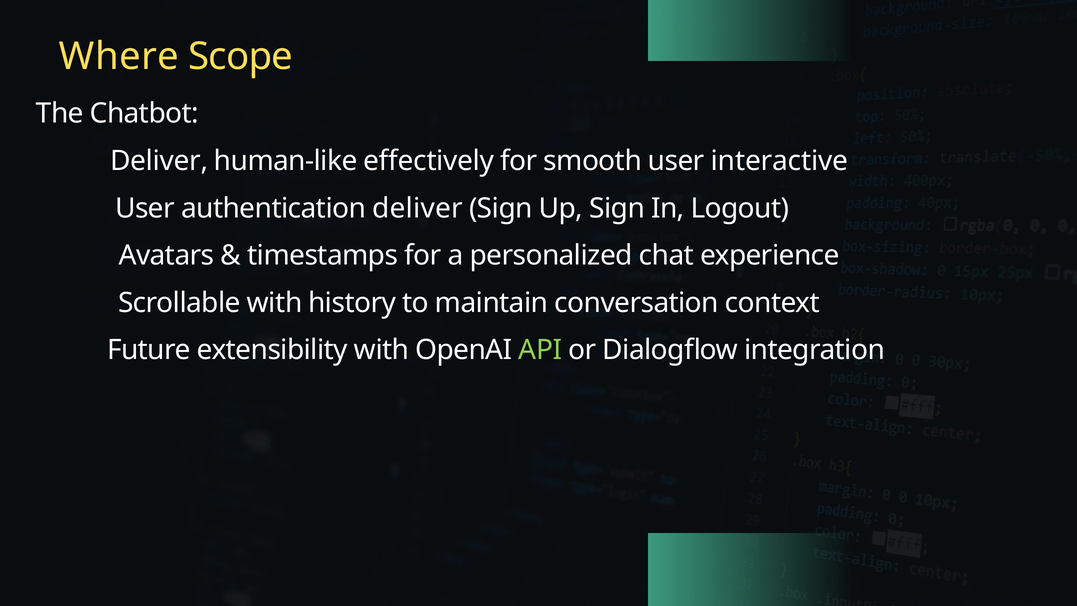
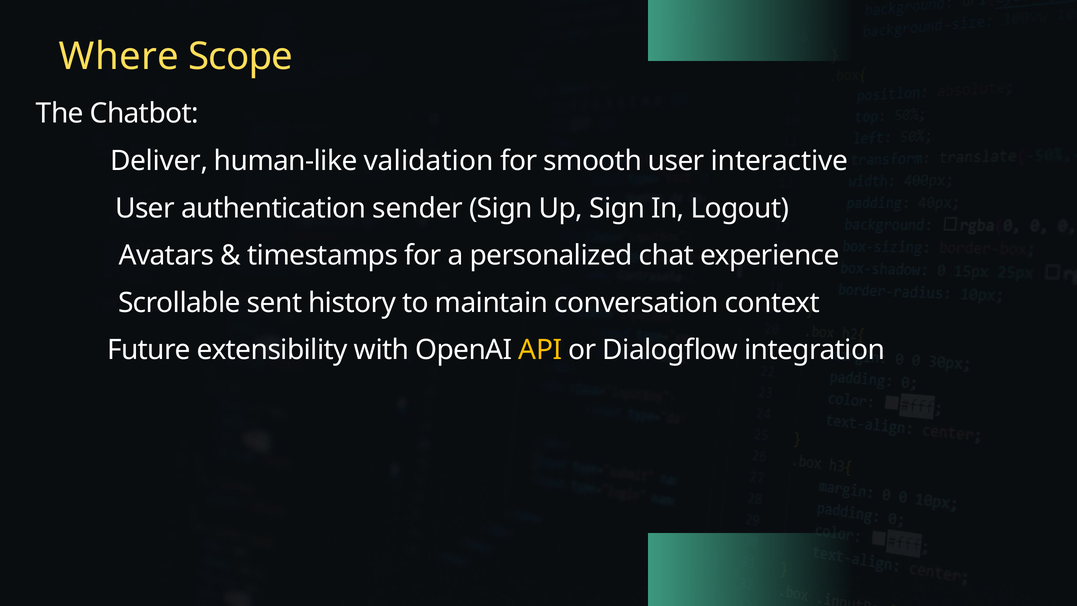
effectively: effectively -> validation
authentication deliver: deliver -> sender
Scrollable with: with -> sent
API colour: light green -> yellow
